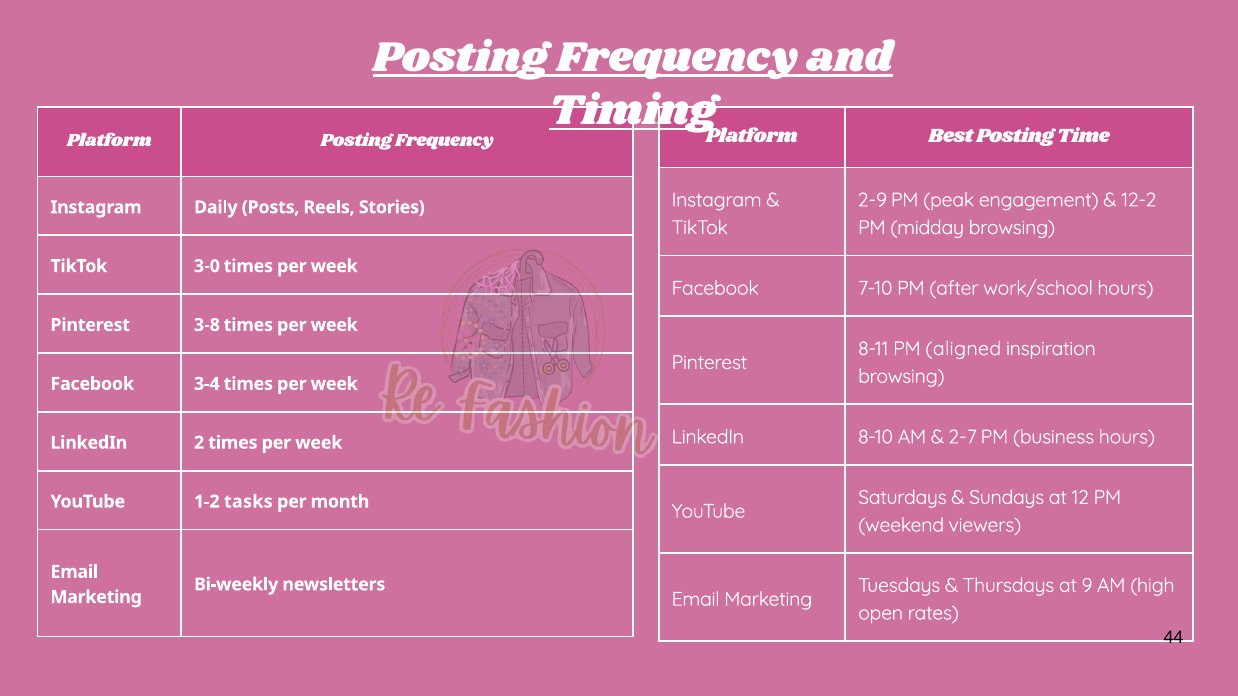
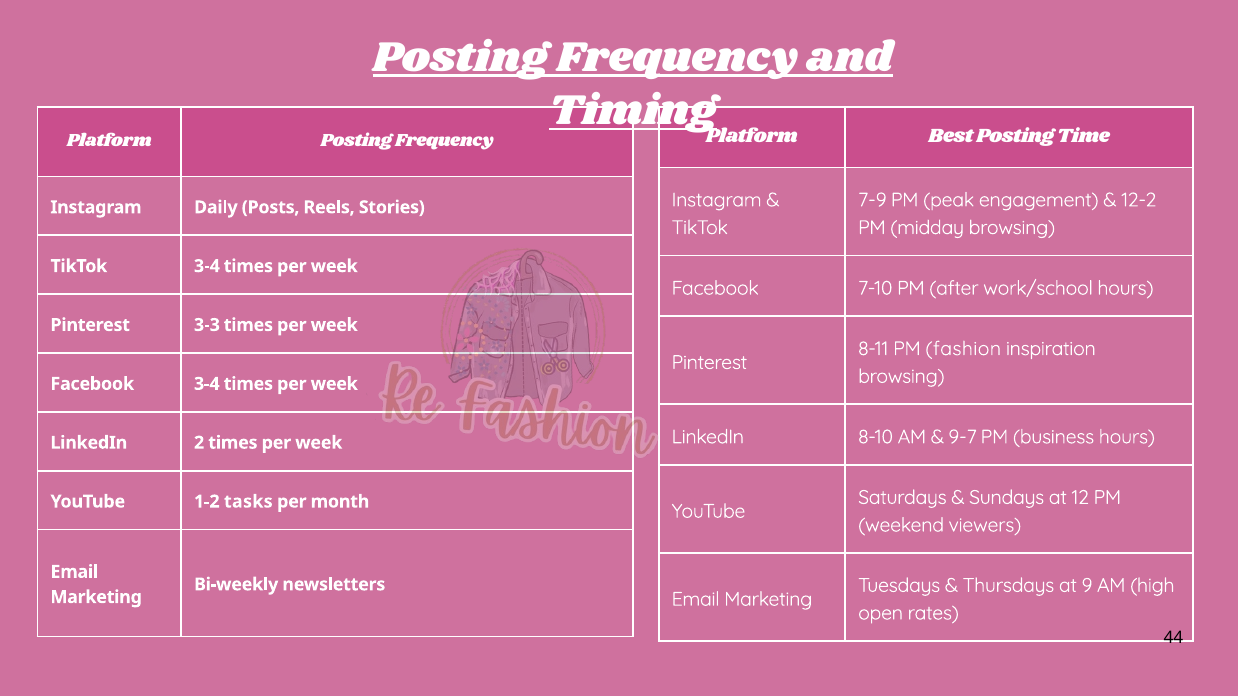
2-9: 2-9 -> 7-9
TikTok 3-0: 3-0 -> 3-4
3-8: 3-8 -> 3-3
aligned: aligned -> fashion
2-7: 2-7 -> 9-7
